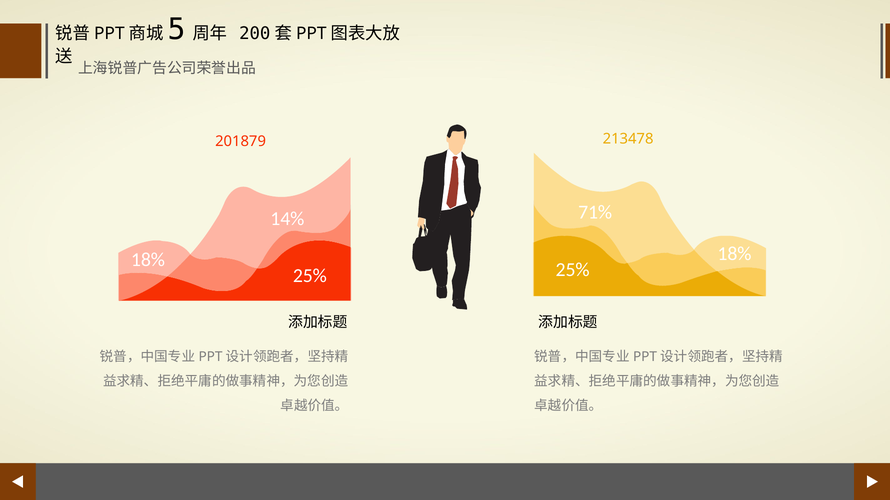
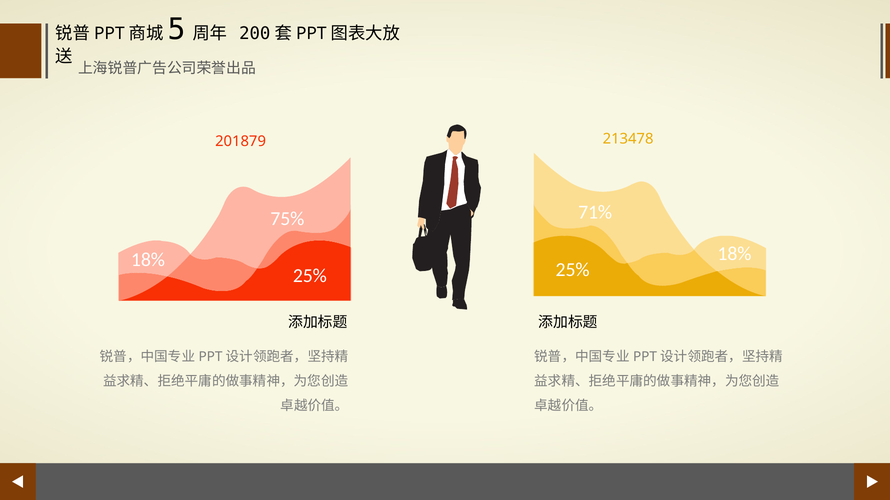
14%: 14% -> 75%
